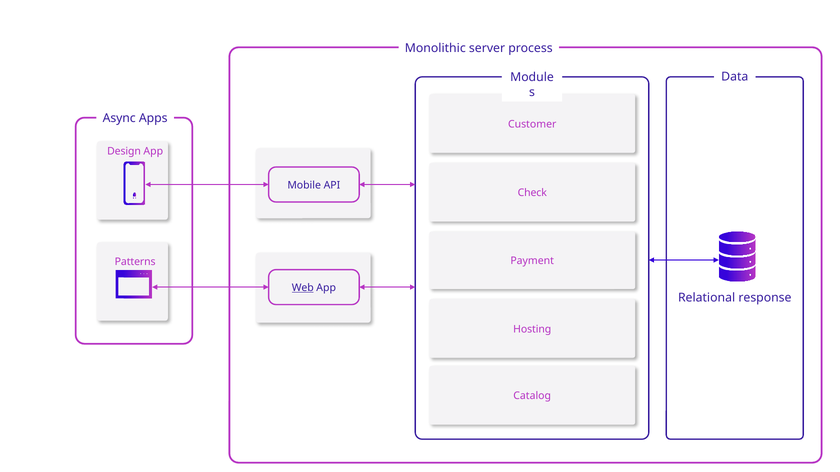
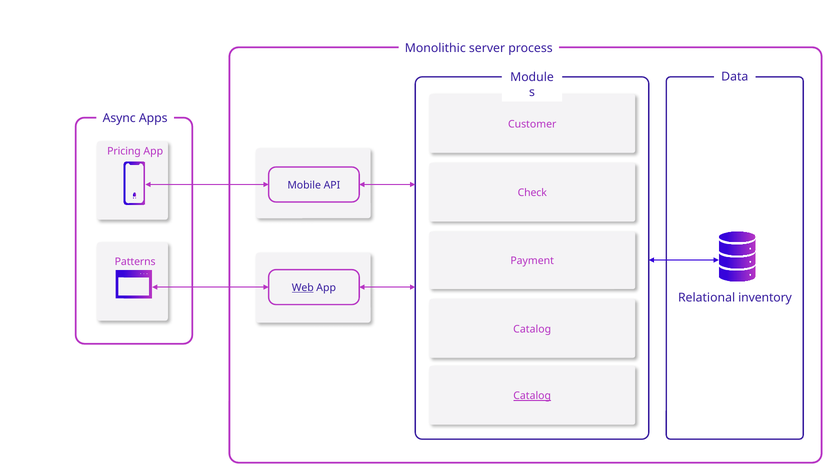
Design: Design -> Pricing
response: response -> inventory
Hosting at (532, 329): Hosting -> Catalog
Catalog at (532, 396) underline: none -> present
